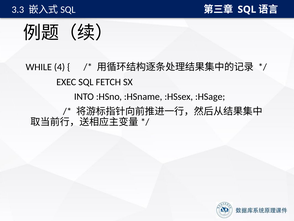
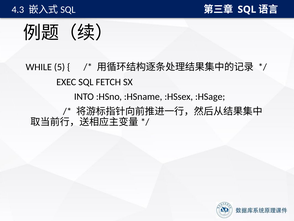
3.3: 3.3 -> 4.3
4: 4 -> 5
